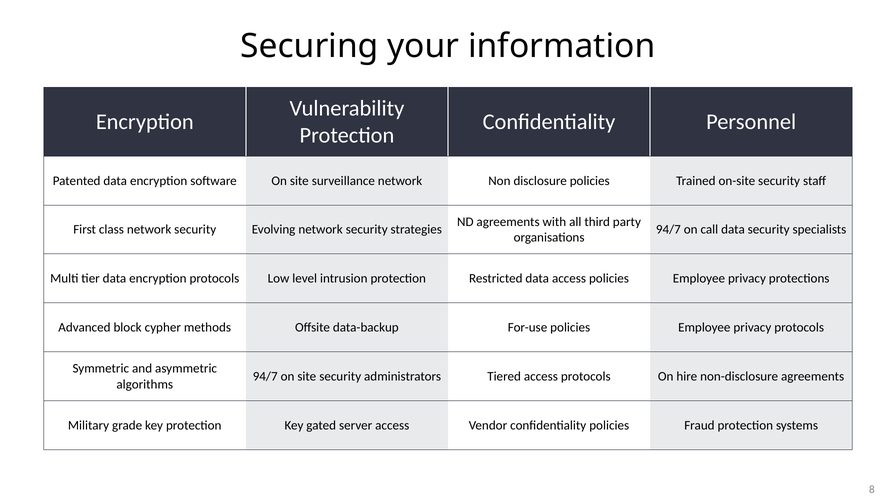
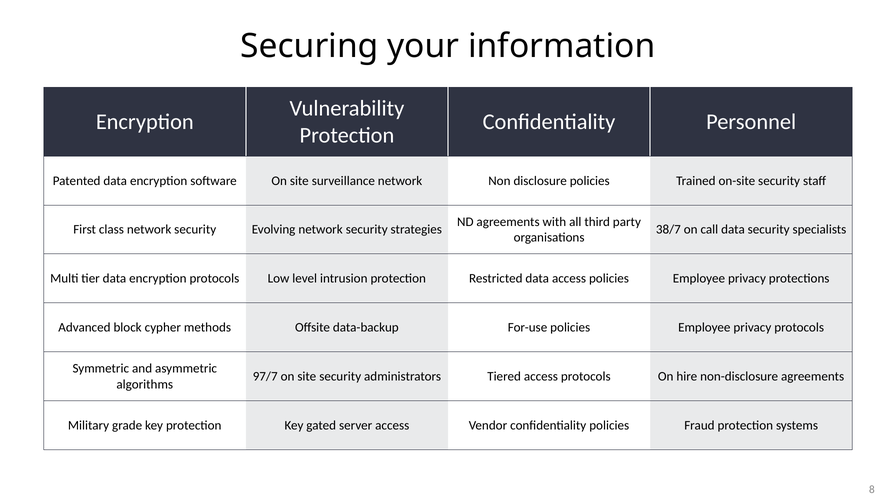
94/7 at (668, 230): 94/7 -> 38/7
94/7 at (265, 376): 94/7 -> 97/7
